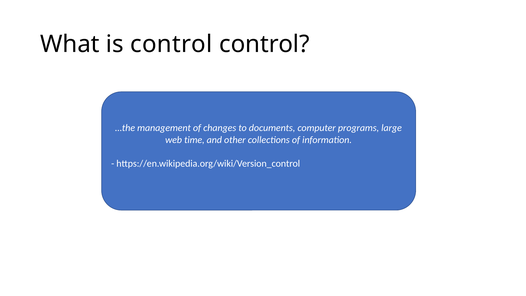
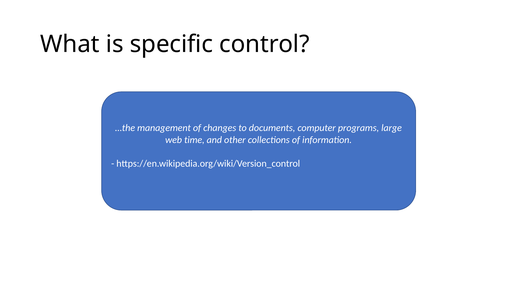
is control: control -> specific
